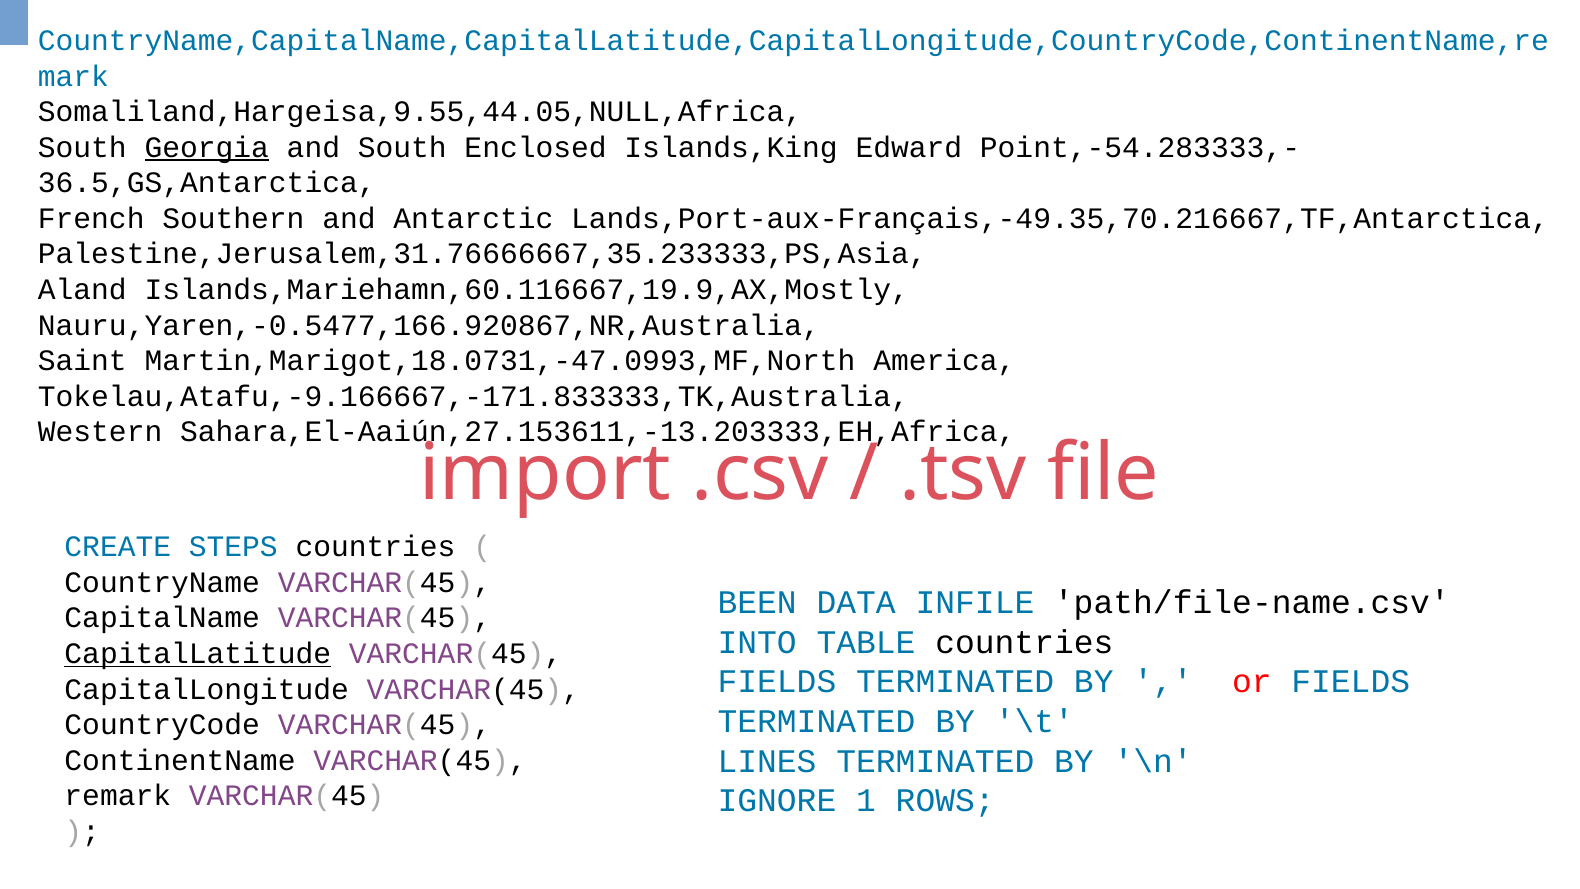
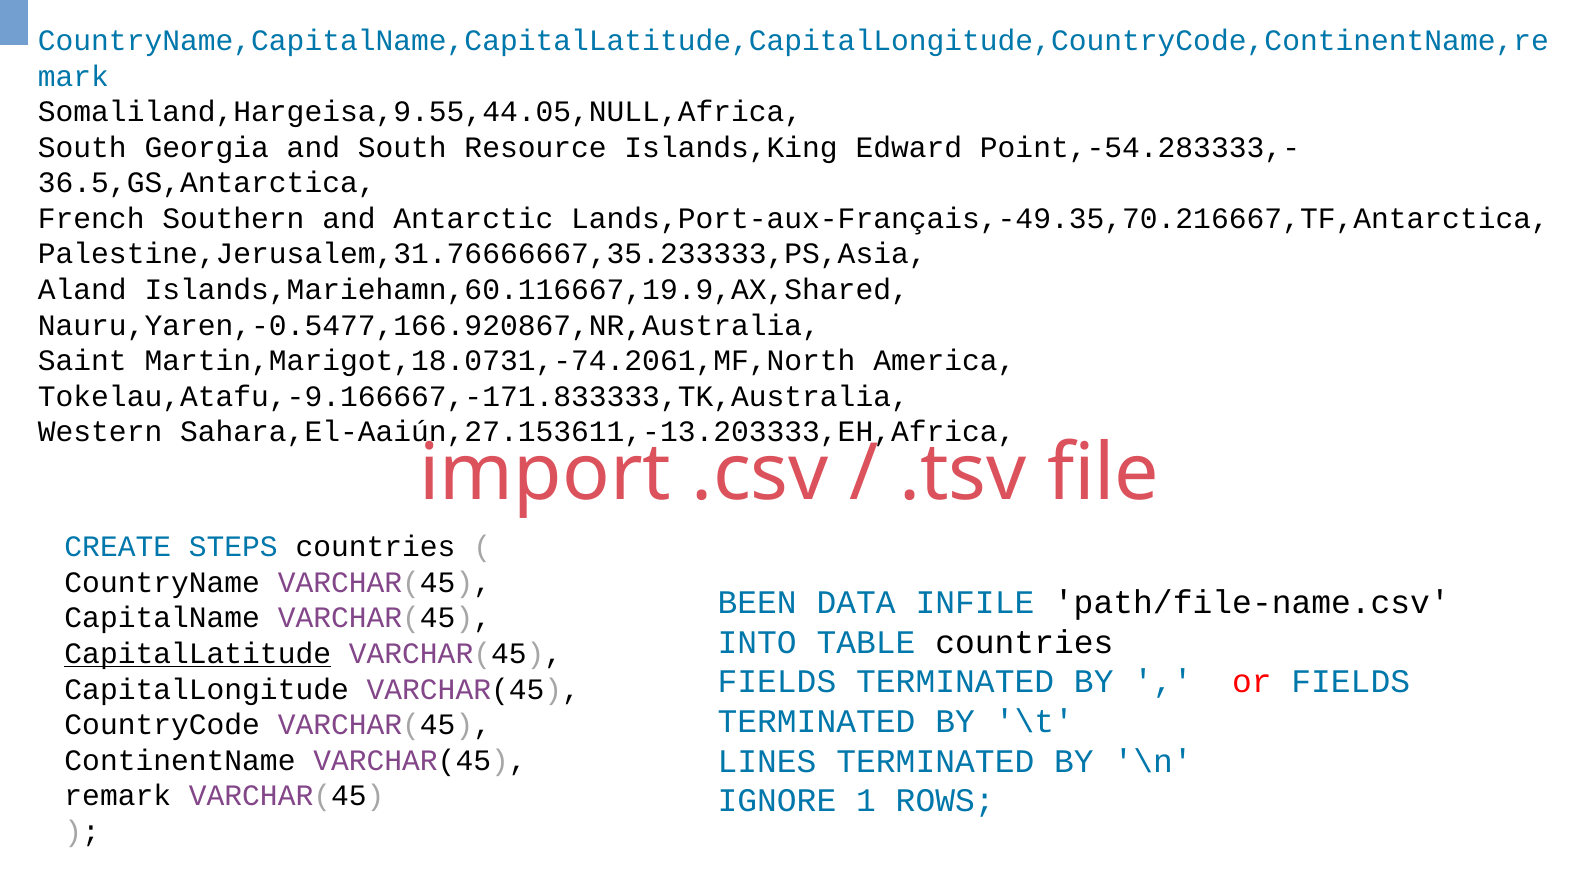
Georgia underline: present -> none
Enclosed: Enclosed -> Resource
Islands,Mariehamn,60.116667,19.9,AX,Mostly: Islands,Mariehamn,60.116667,19.9,AX,Mostly -> Islands,Mariehamn,60.116667,19.9,AX,Shared
Martin,Marigot,18.0731,-47.0993,MF,North: Martin,Marigot,18.0731,-47.0993,MF,North -> Martin,Marigot,18.0731,-74.2061,MF,North
